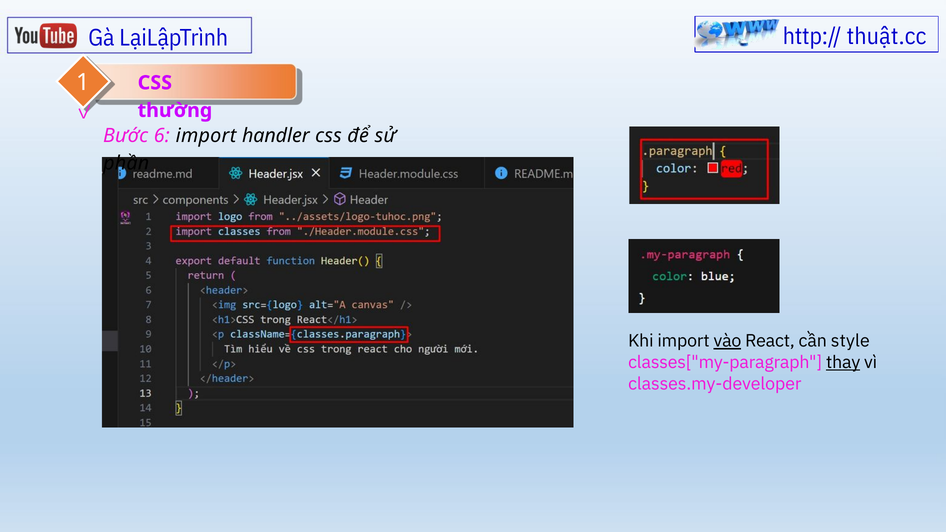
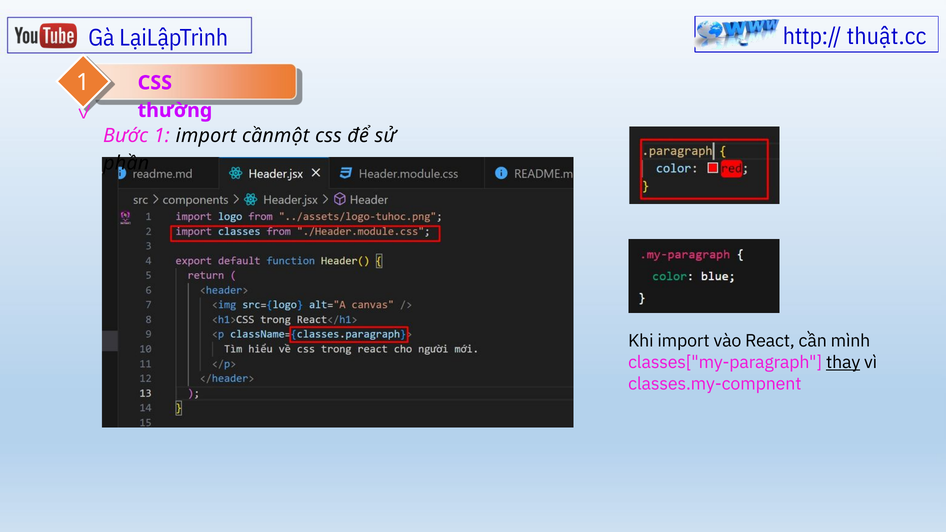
Bước 6: 6 -> 1
handler: handler -> cầnmột
vào underline: present -> none
style: style -> mình
classes.my-developer: classes.my-developer -> classes.my-compnent
